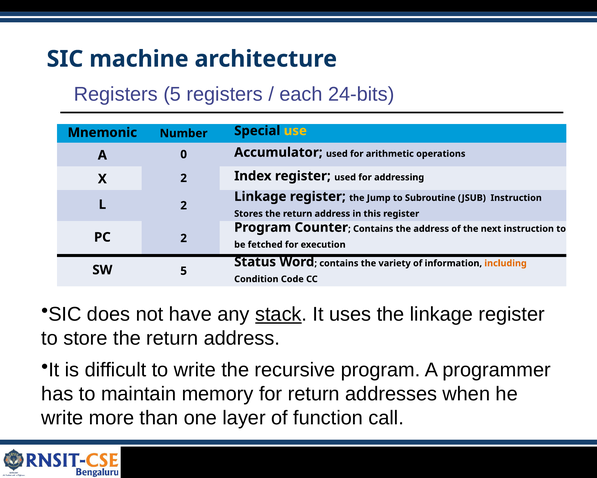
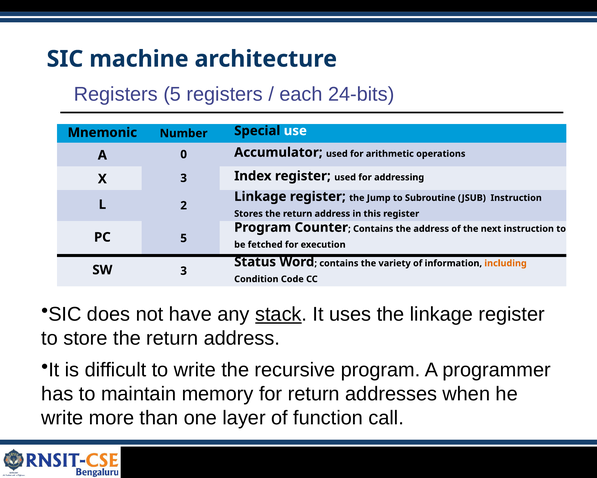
use colour: yellow -> white
X 2: 2 -> 3
PC 2: 2 -> 5
SW 5: 5 -> 3
